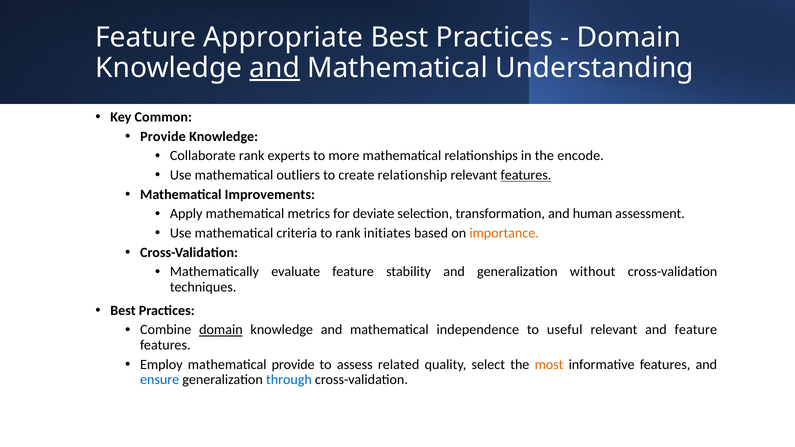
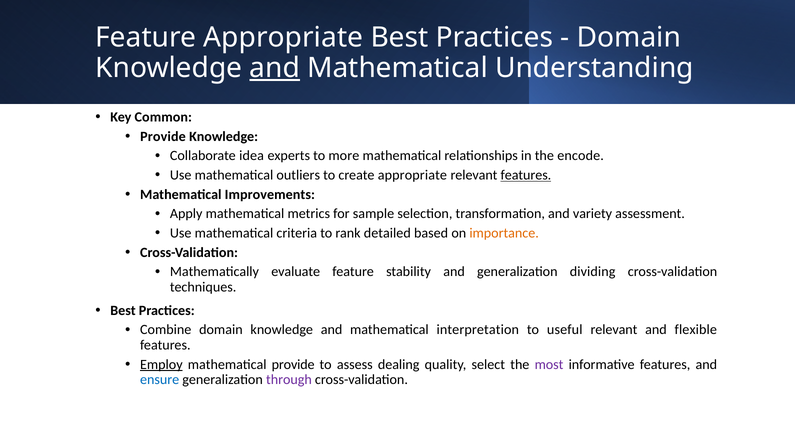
Collaborate rank: rank -> idea
create relationship: relationship -> appropriate
deviate: deviate -> sample
human: human -> variety
initiates: initiates -> detailed
without: without -> dividing
domain at (221, 330) underline: present -> none
independence: independence -> interpretation
and feature: feature -> flexible
Employ underline: none -> present
related: related -> dealing
most colour: orange -> purple
through colour: blue -> purple
